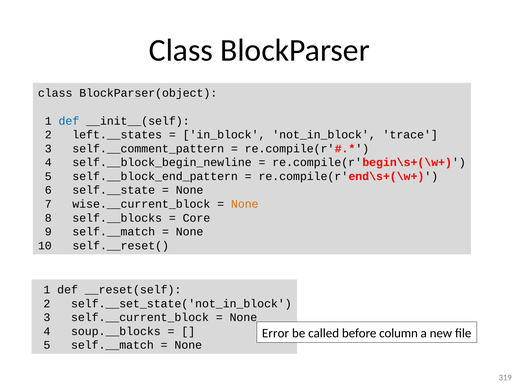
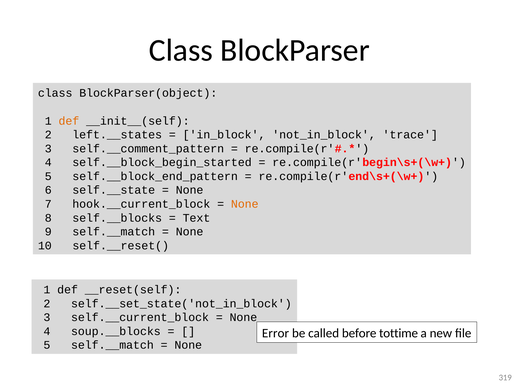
def at (69, 121) colour: blue -> orange
self.__block_begin_newline: self.__block_begin_newline -> self.__block_begin_started
wise.__current_block: wise.__current_block -> hook.__current_block
Core: Core -> Text
column: column -> tottime
